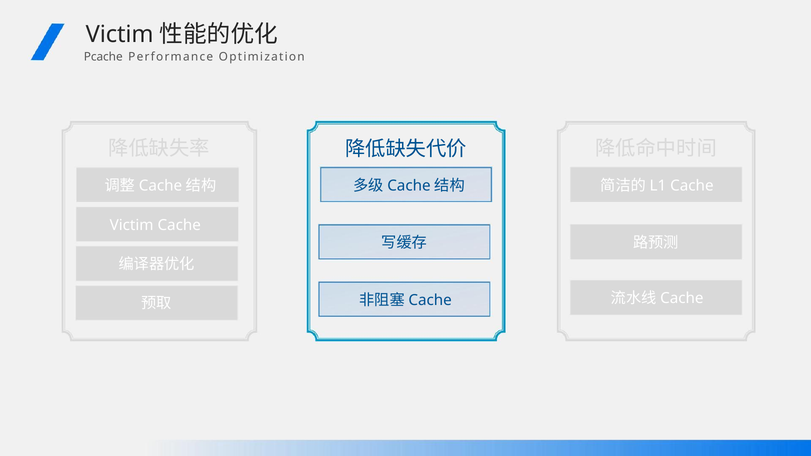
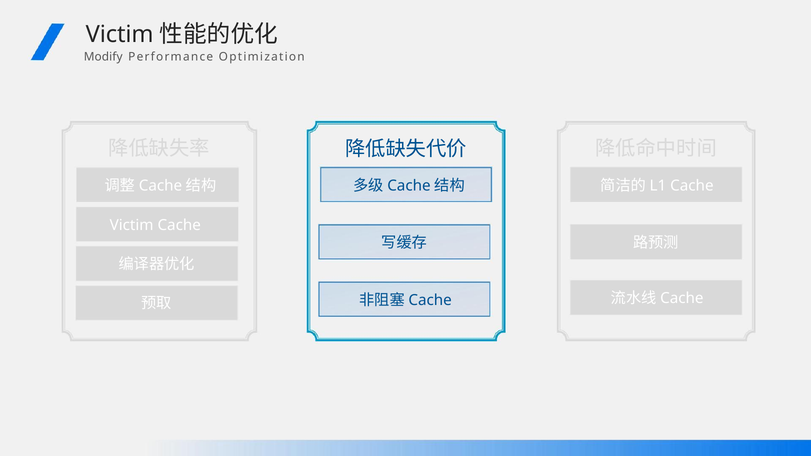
Pcache: Pcache -> Modify
